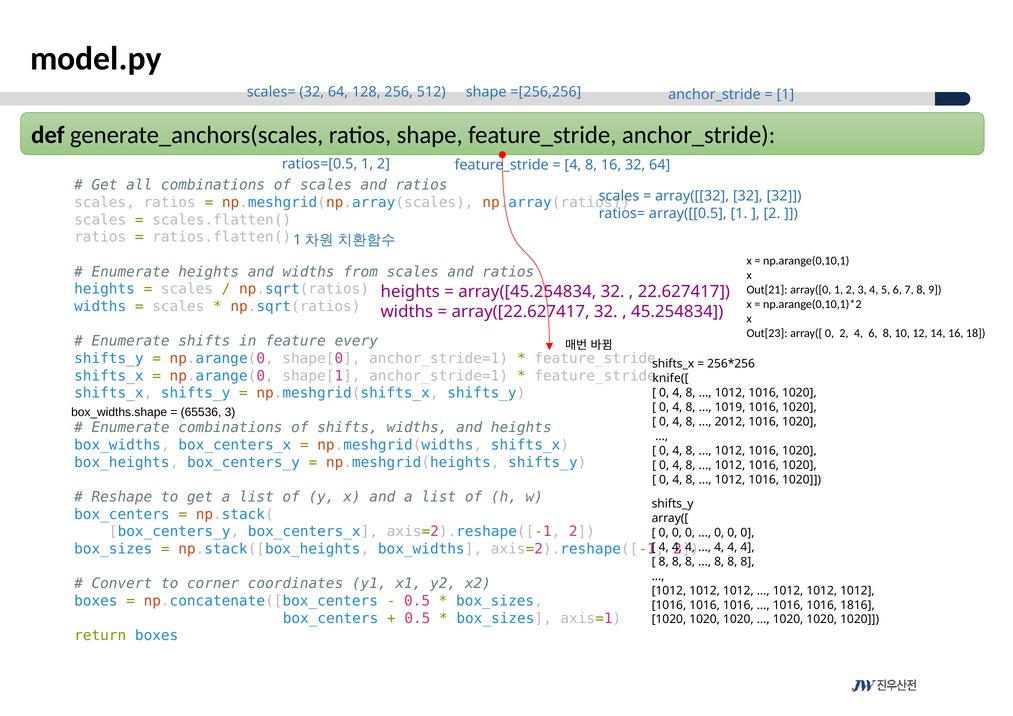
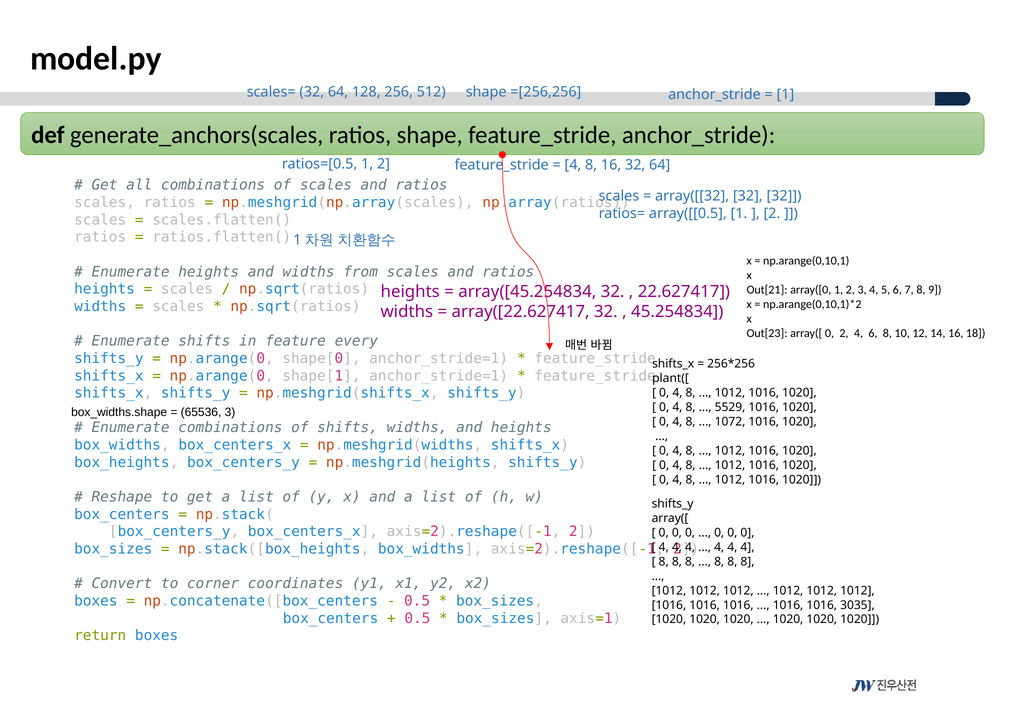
knife([: knife([ -> plant([
1019: 1019 -> 5529
2012: 2012 -> 1072
1816: 1816 -> 3035
